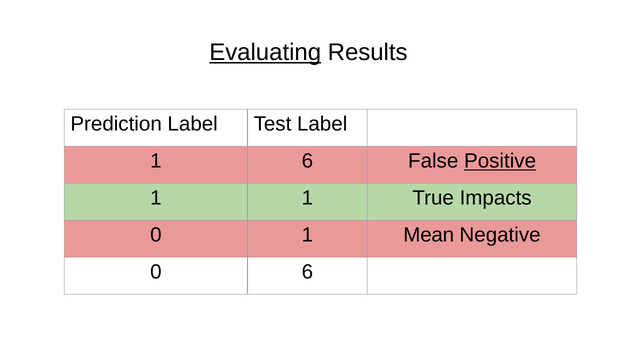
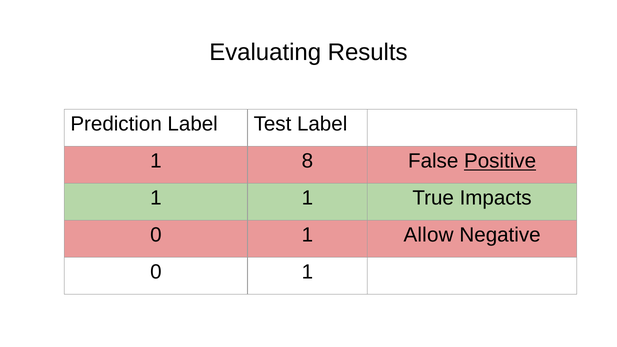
Evaluating underline: present -> none
1 6: 6 -> 8
Mean: Mean -> Allow
6 at (307, 272): 6 -> 1
